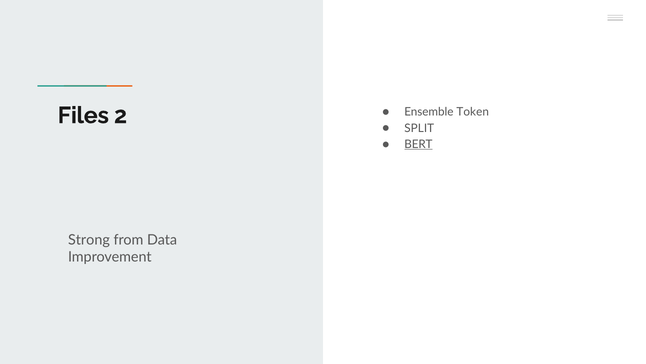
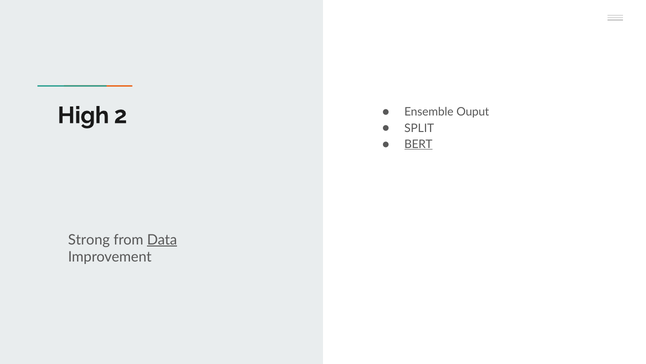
Files: Files -> High
Token: Token -> Ouput
Data underline: none -> present
